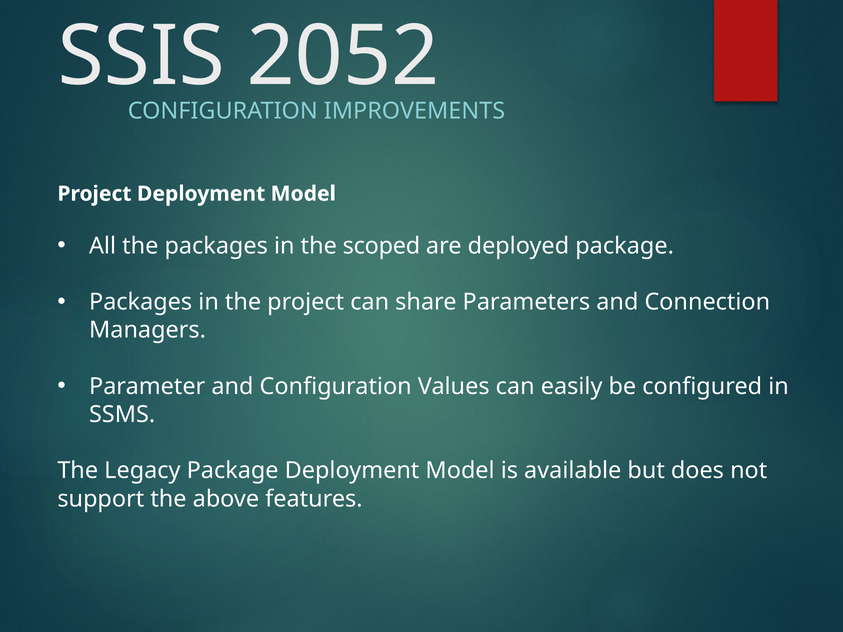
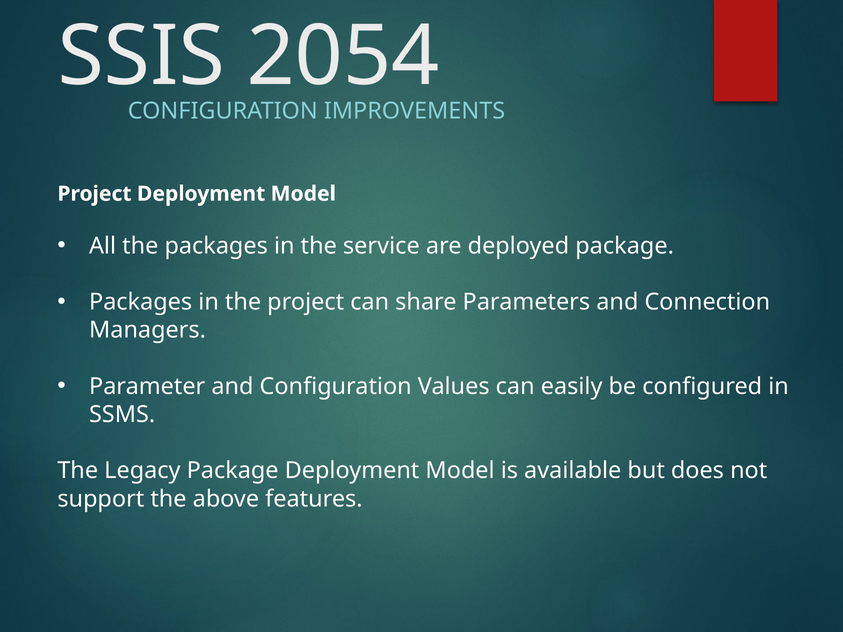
2052: 2052 -> 2054
scoped: scoped -> service
